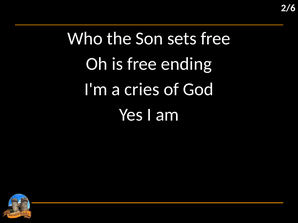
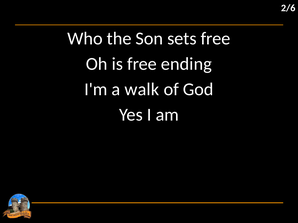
cries: cries -> walk
